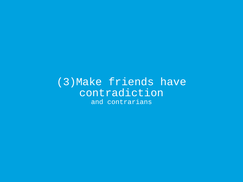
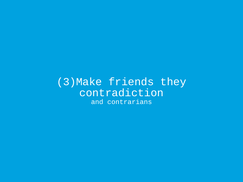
have: have -> they
